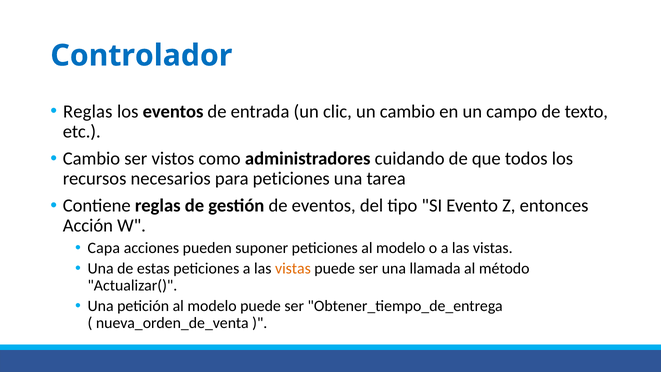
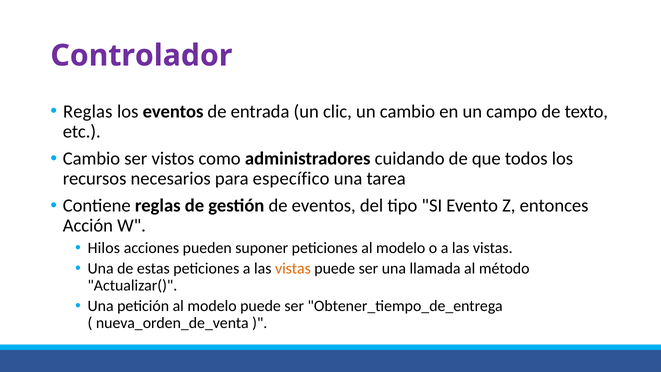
Controlador colour: blue -> purple
para peticiones: peticiones -> específico
Capa: Capa -> Hilos
